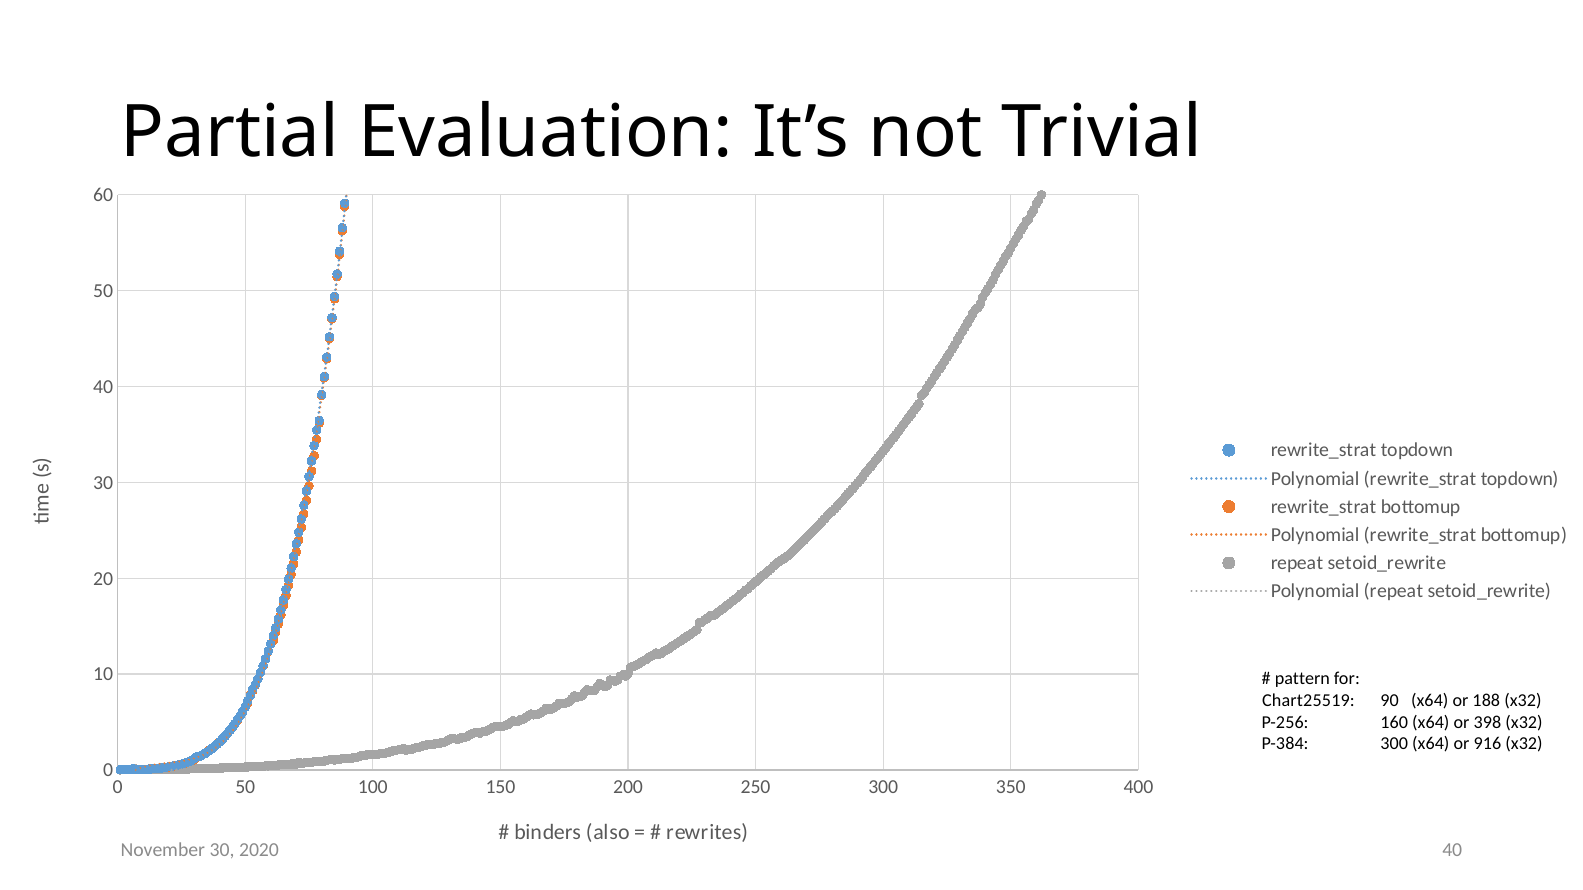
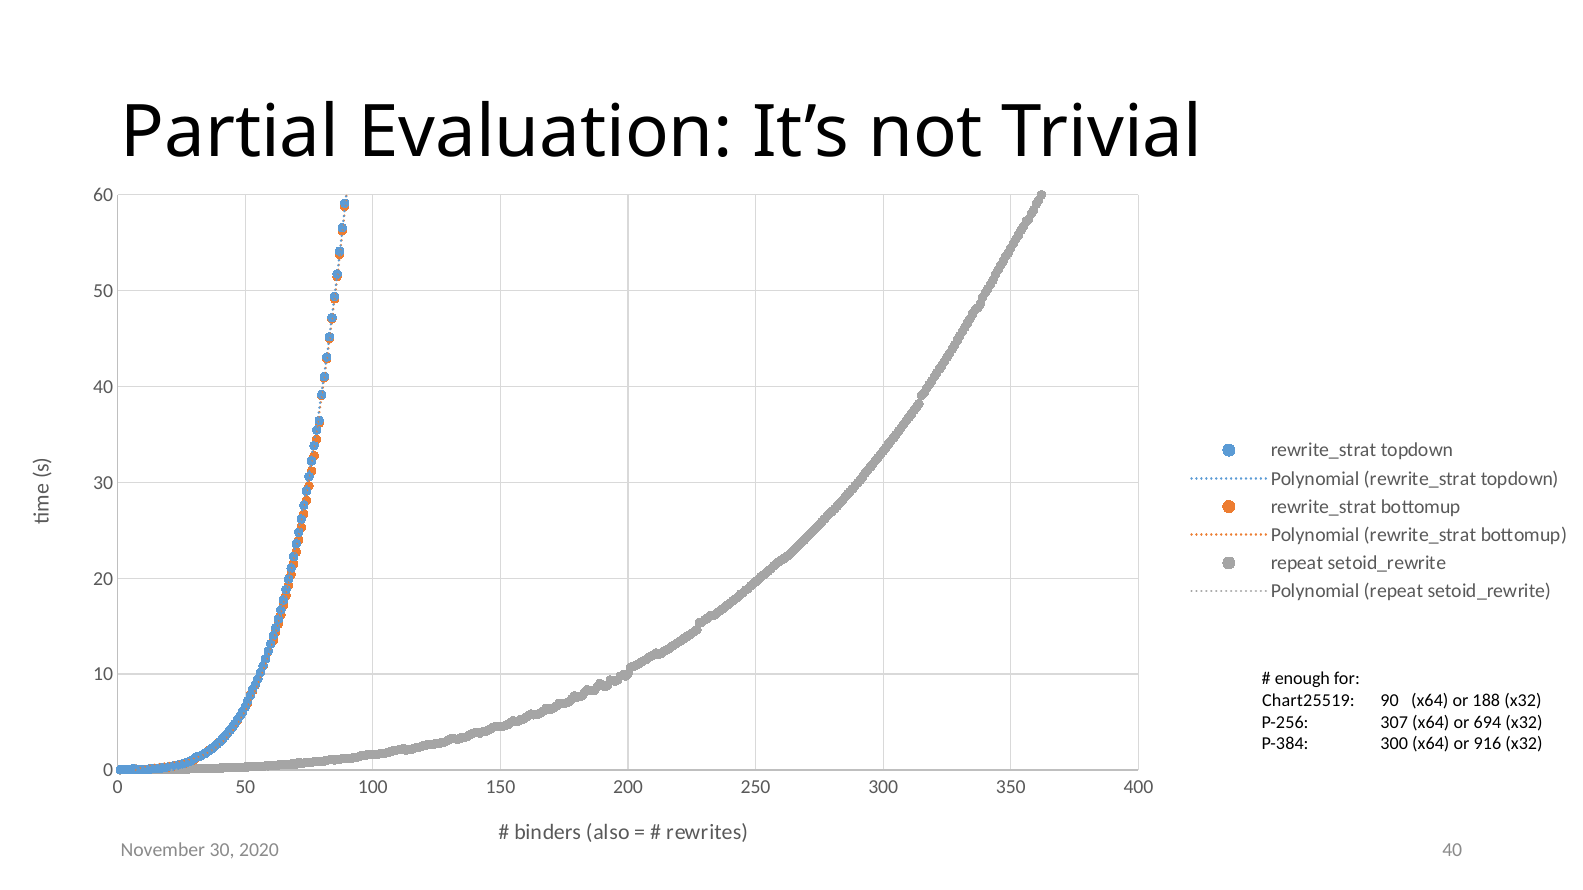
pattern: pattern -> enough
160: 160 -> 307
398: 398 -> 694
